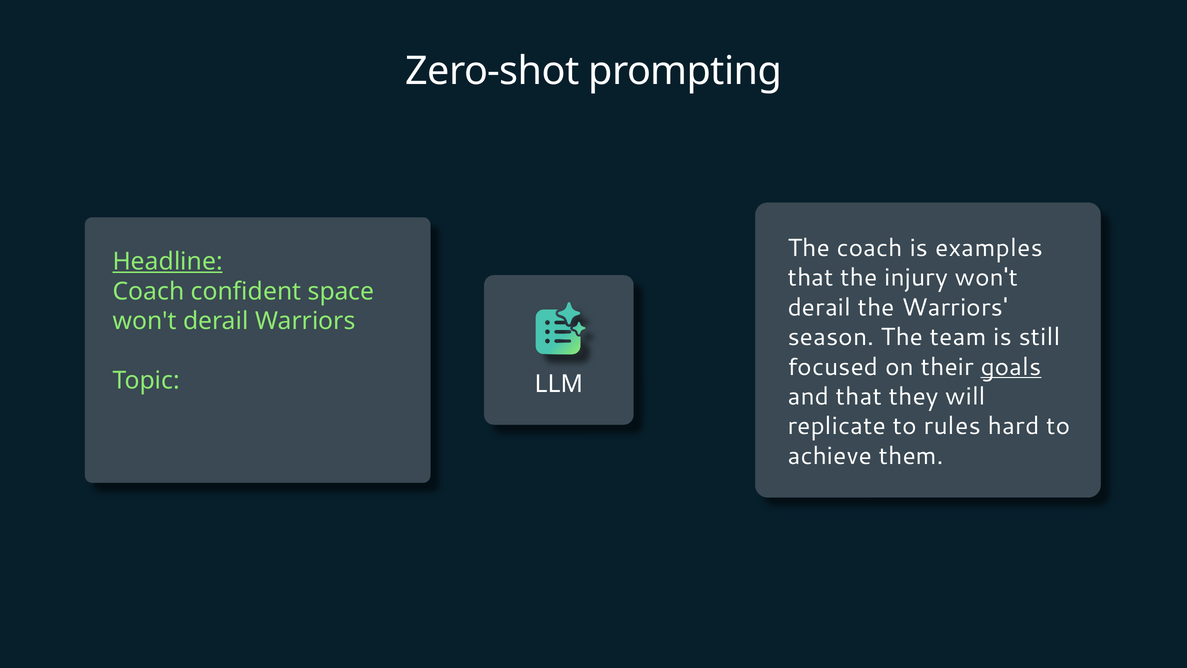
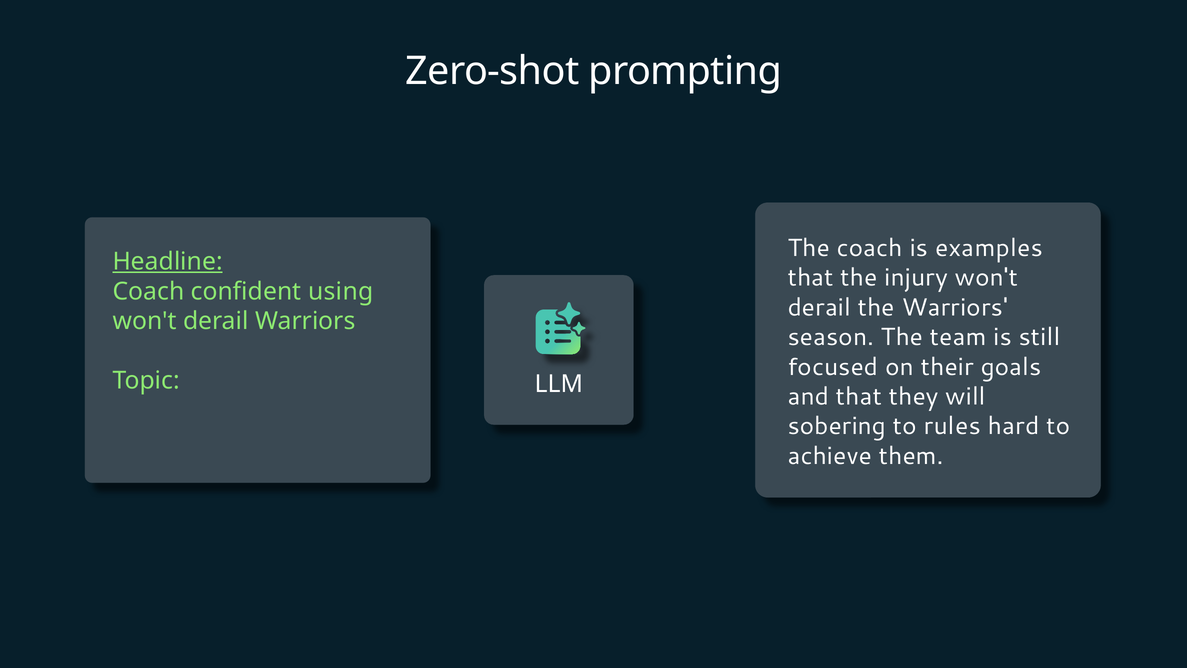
space: space -> using
goals underline: present -> none
replicate: replicate -> sobering
